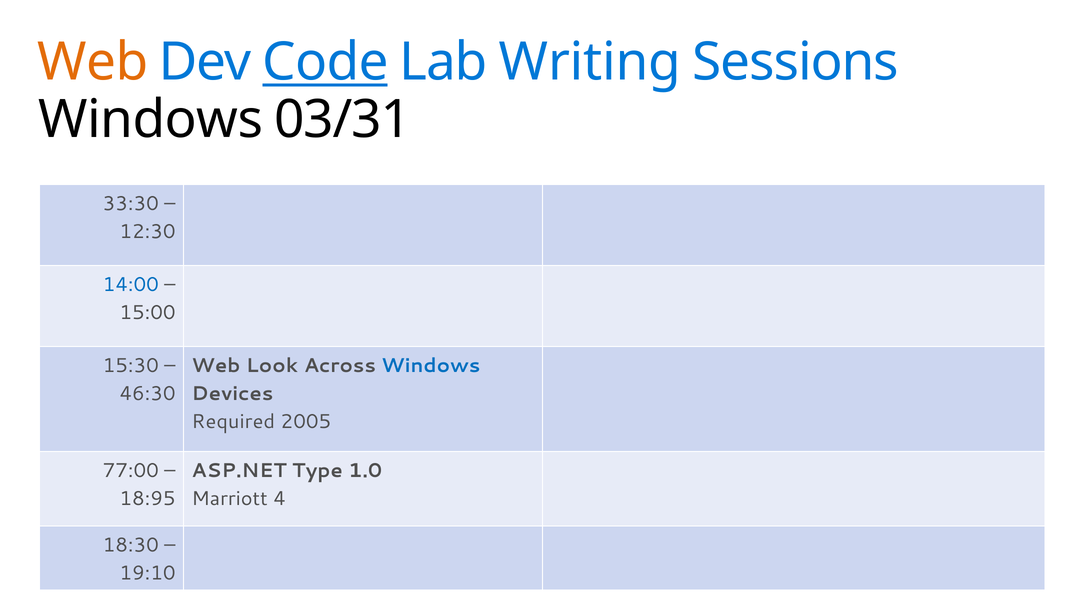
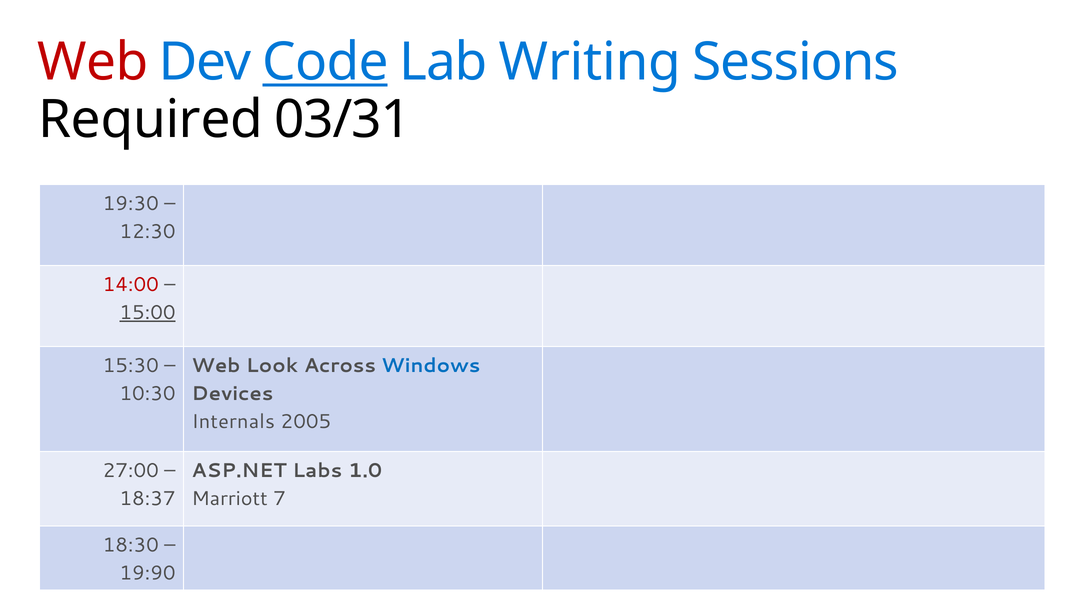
Web at (93, 62) colour: orange -> red
Windows at (151, 120): Windows -> Required
33:30: 33:30 -> 19:30
14:00 colour: blue -> red
15:00 underline: none -> present
46:30: 46:30 -> 10:30
Required: Required -> Internals
77:00: 77:00 -> 27:00
Type: Type -> Labs
18:95: 18:95 -> 18:37
4: 4 -> 7
19:10: 19:10 -> 19:90
